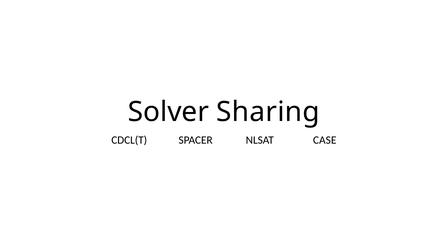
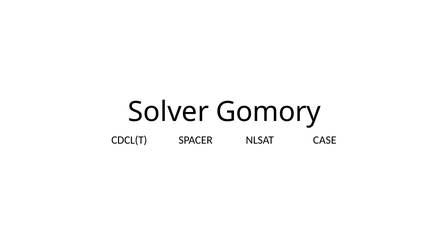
Sharing: Sharing -> Gomory
